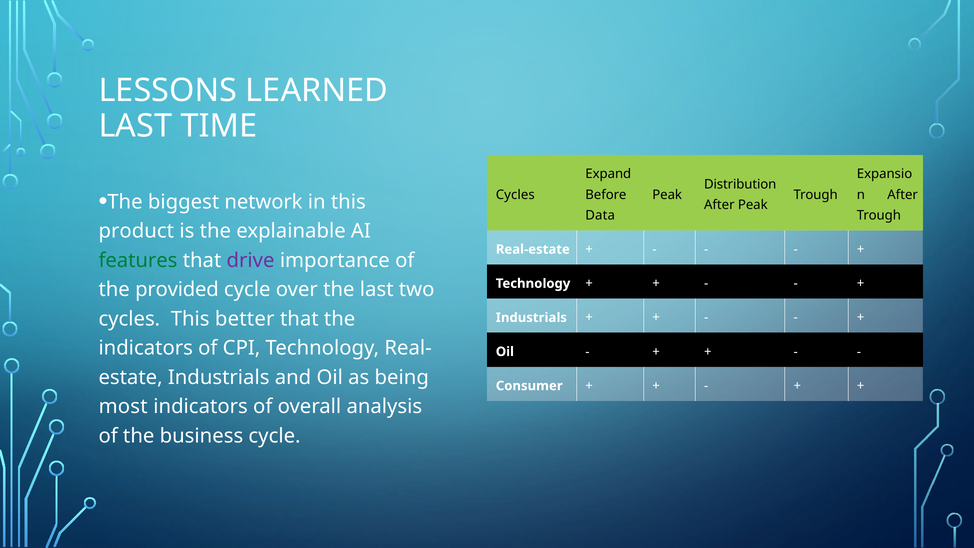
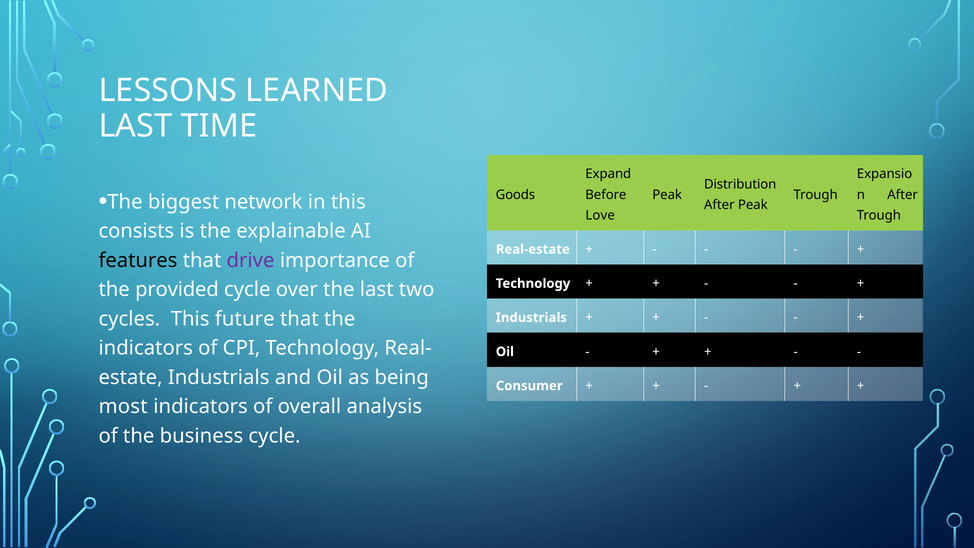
Cycles at (515, 195): Cycles -> Goods
Data: Data -> Love
product: product -> consists
features colour: green -> black
better: better -> future
